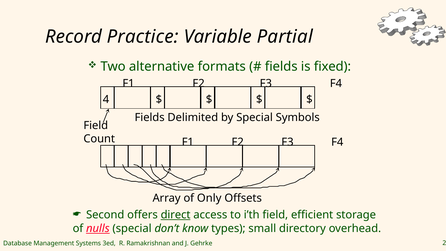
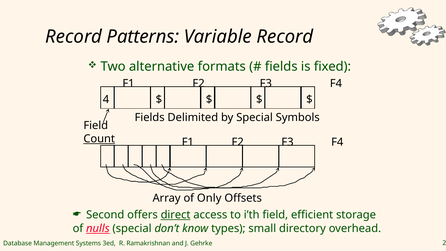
Practice: Practice -> Patterns
Variable Partial: Partial -> Record
Count underline: none -> present
